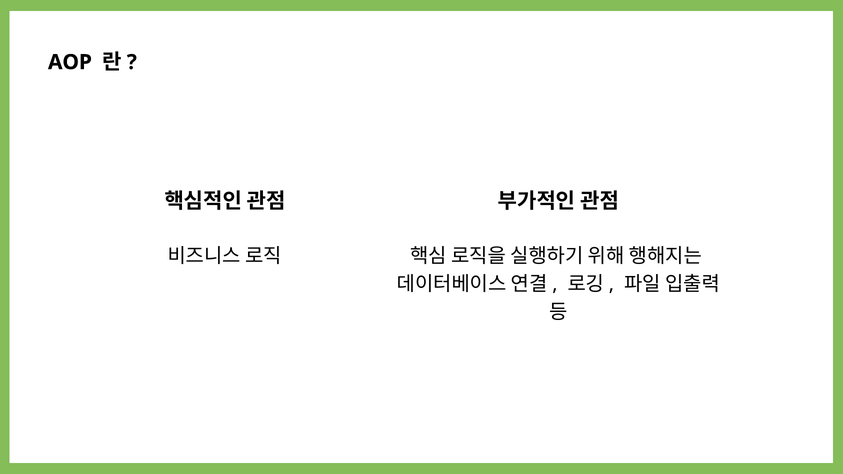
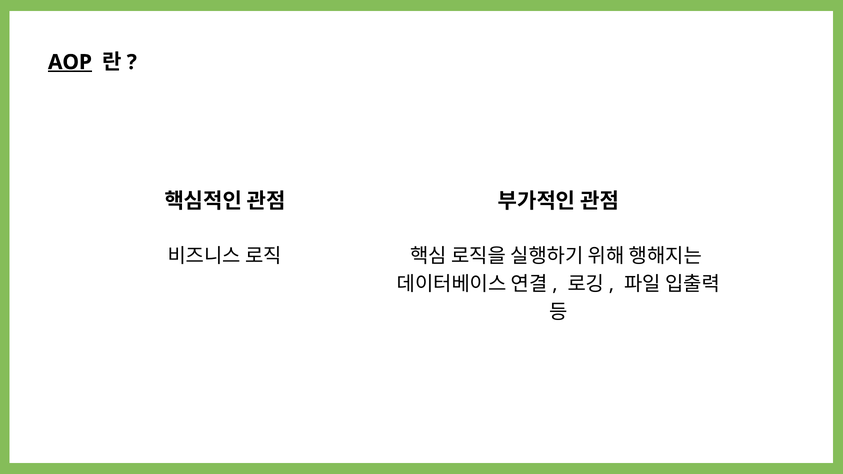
AOP underline: none -> present
